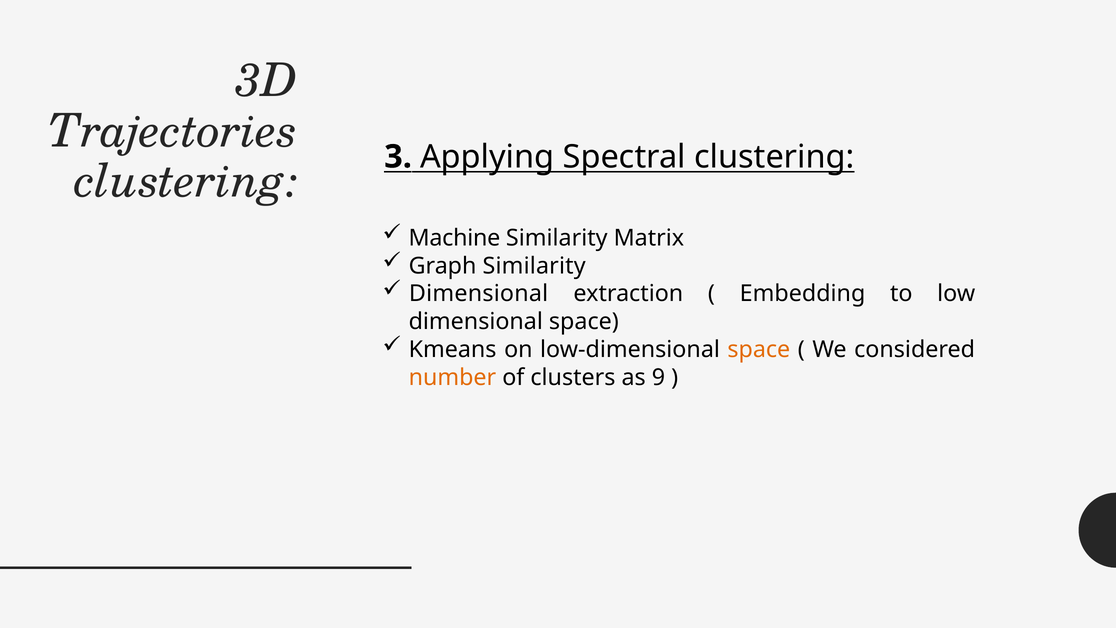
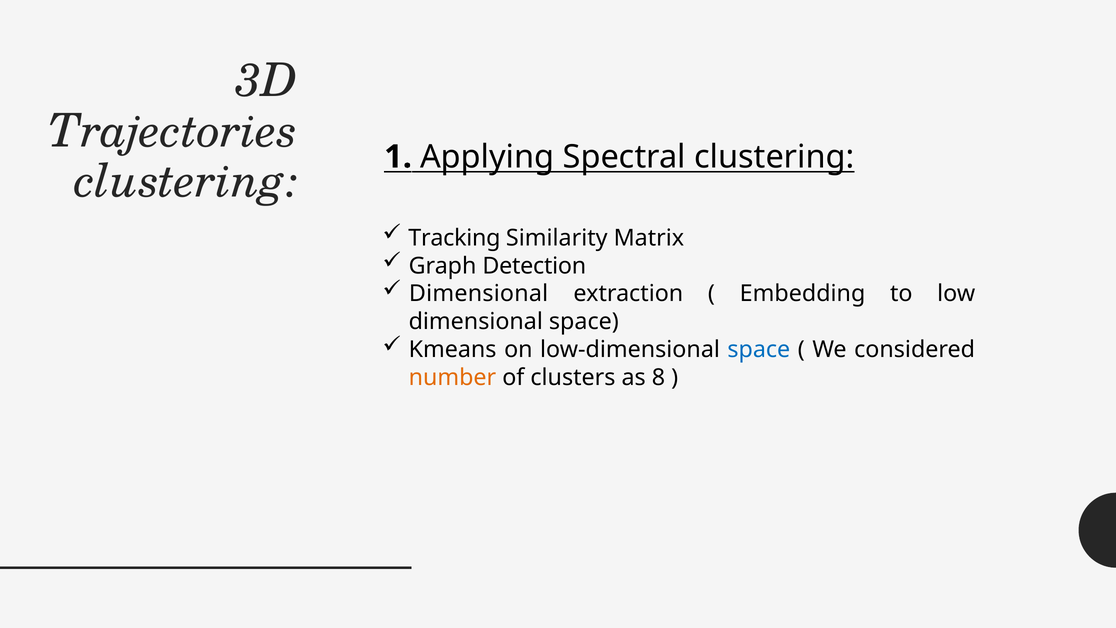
3: 3 -> 1
Machine: Machine -> Tracking
Graph Similarity: Similarity -> Detection
space at (759, 349) colour: orange -> blue
9: 9 -> 8
